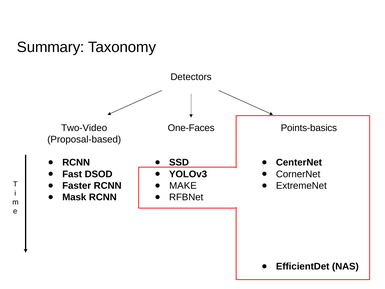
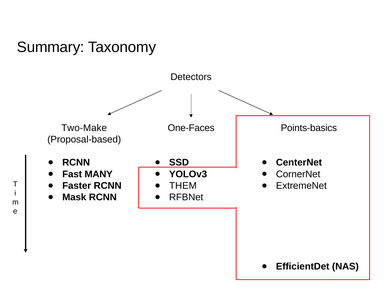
Two-Video: Two-Video -> Two-Make
DSOD: DSOD -> MANY
MAKE: MAKE -> THEM
